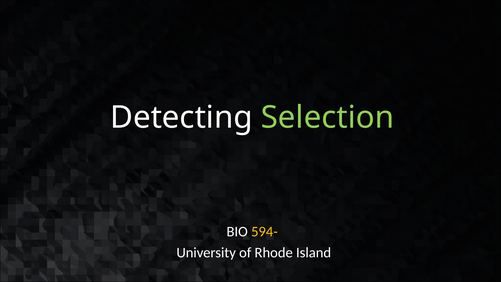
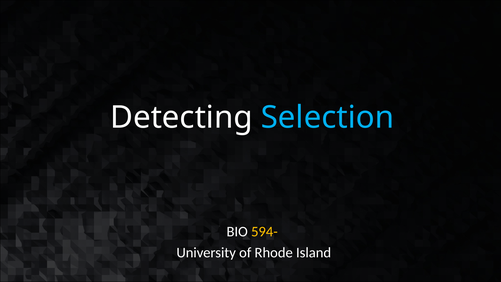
Selection colour: light green -> light blue
